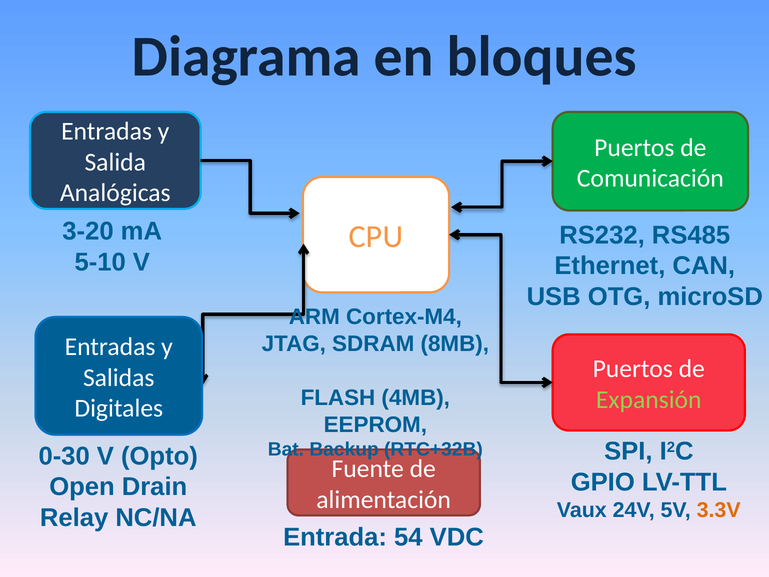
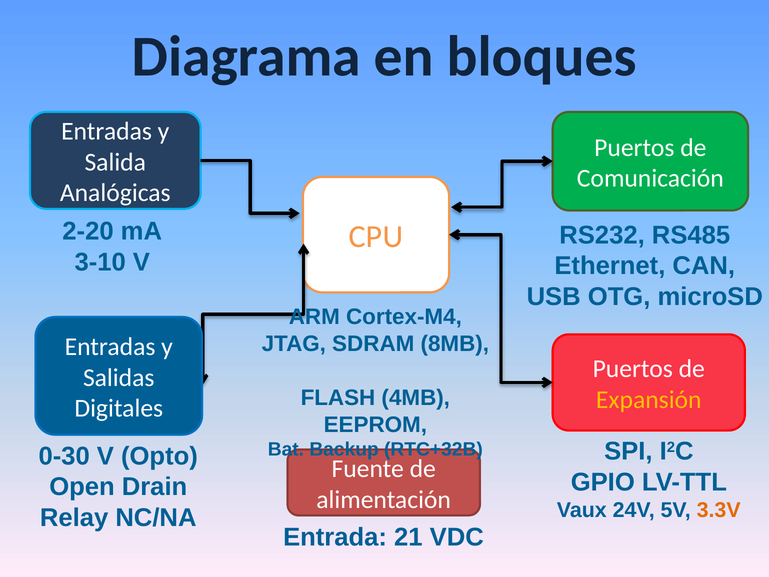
3-20: 3-20 -> 2-20
5-10: 5-10 -> 3-10
Expansión colour: light green -> yellow
54: 54 -> 21
